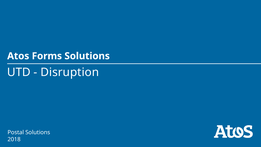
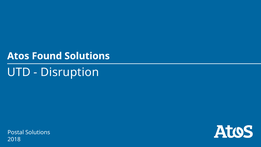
Forms: Forms -> Found
